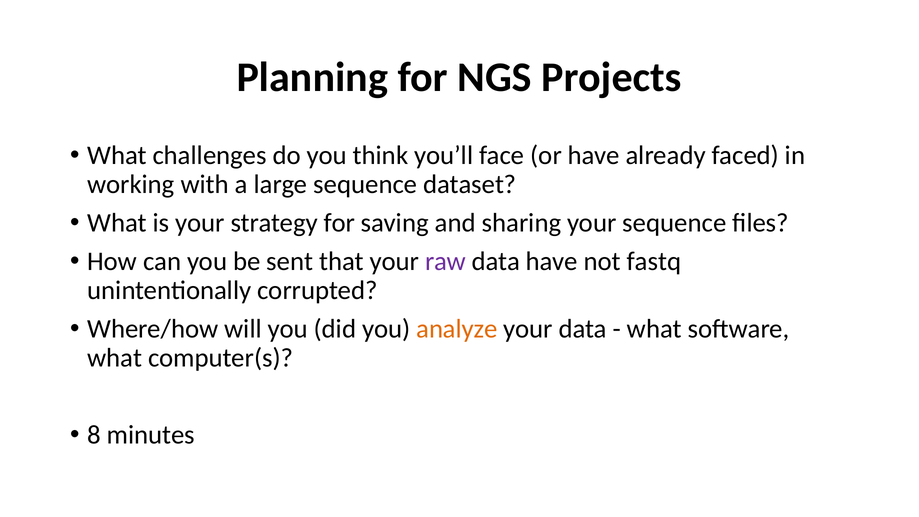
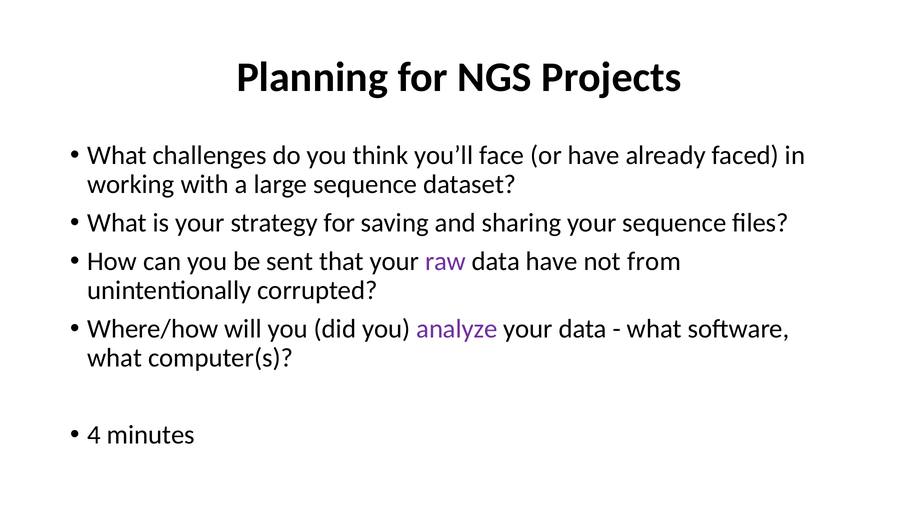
fastq: fastq -> from
analyze colour: orange -> purple
8: 8 -> 4
